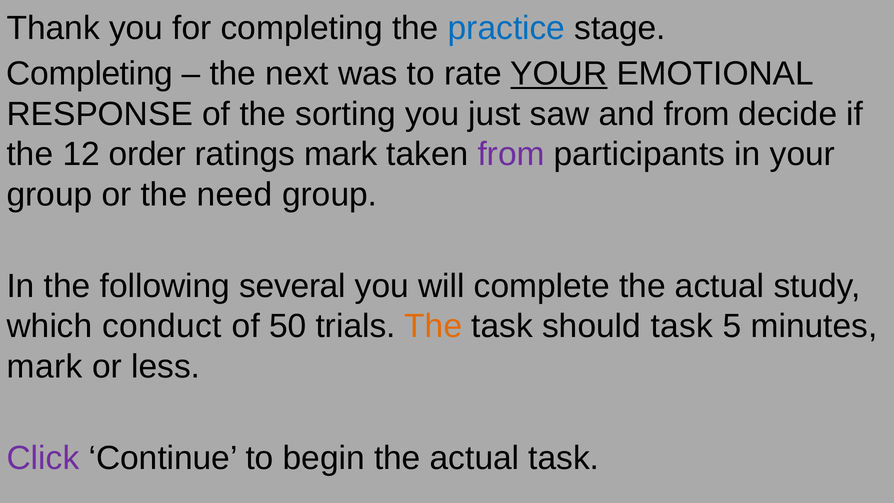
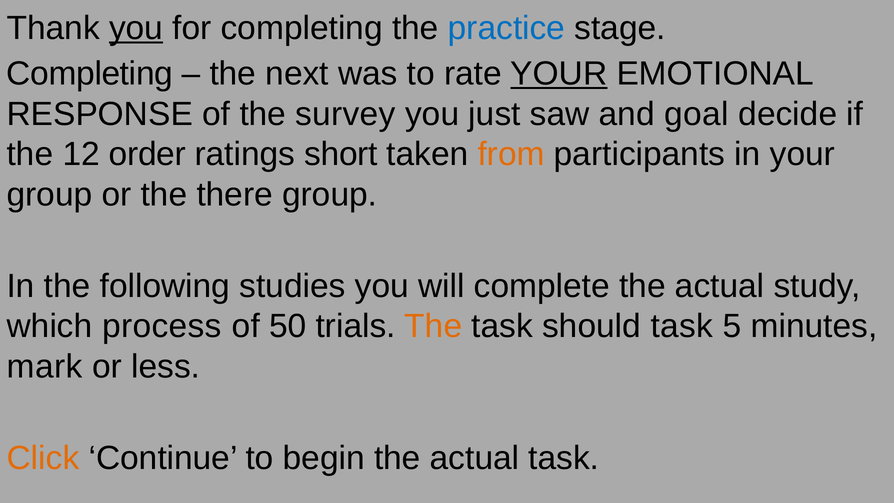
you at (136, 28) underline: none -> present
sorting: sorting -> survey
and from: from -> goal
ratings mark: mark -> short
from at (511, 154) colour: purple -> orange
need: need -> there
several: several -> studies
conduct: conduct -> process
Click colour: purple -> orange
